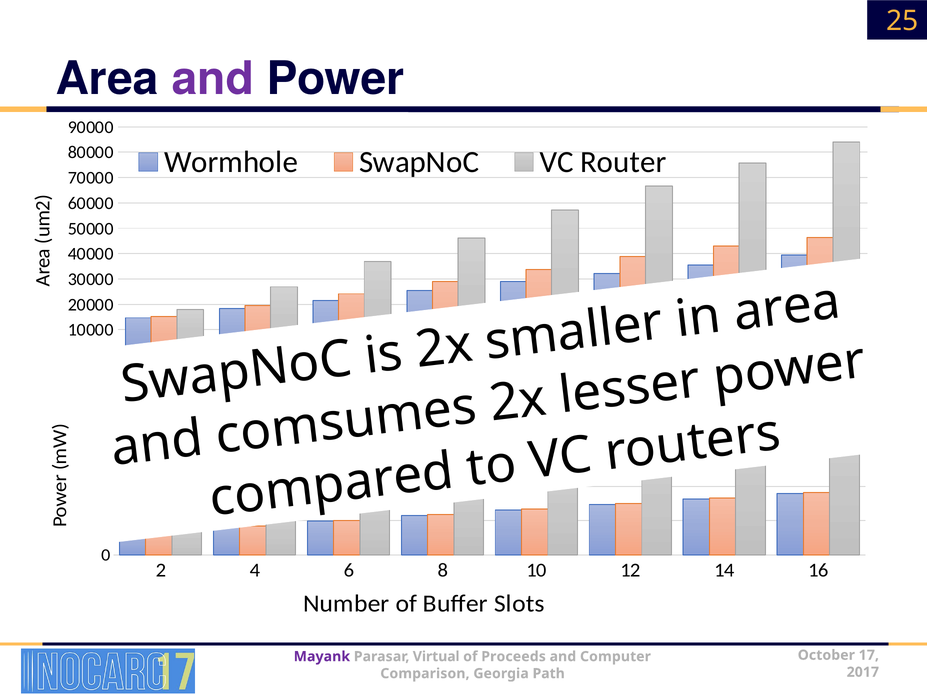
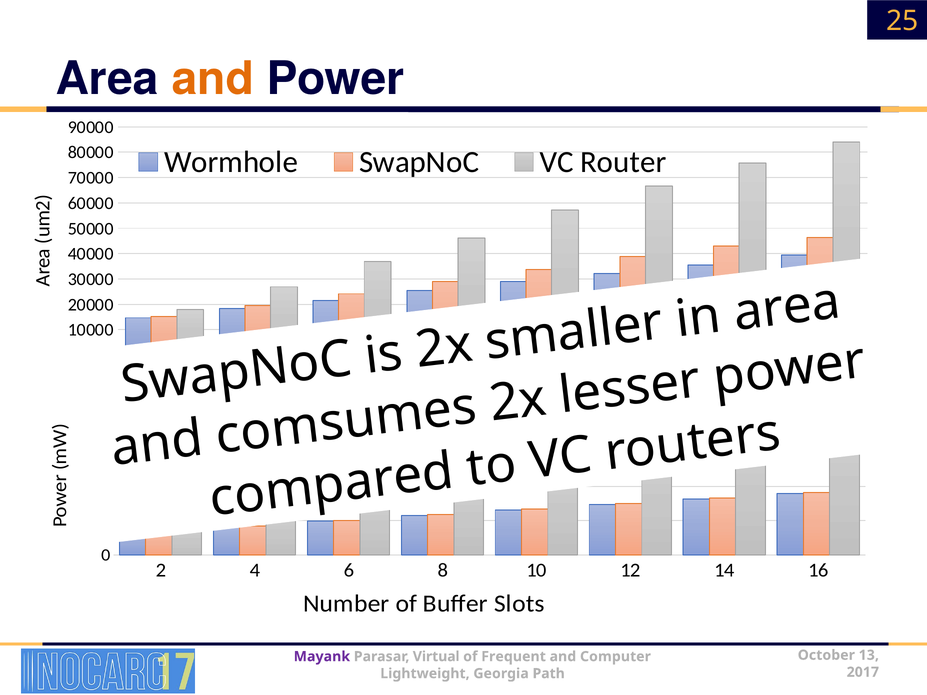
and at (213, 79) colour: purple -> orange
17: 17 -> 13
Proceeds: Proceeds -> Frequent
Comparison: Comparison -> Lightweight
